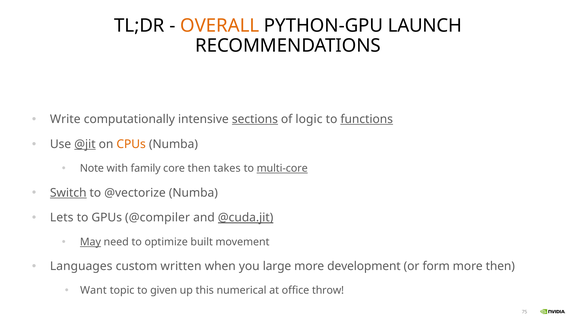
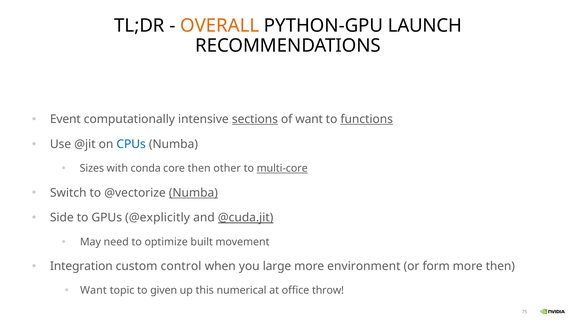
Write: Write -> Event
of logic: logic -> want
@jit underline: present -> none
CPUs colour: orange -> blue
Note: Note -> Sizes
family: family -> conda
takes: takes -> other
Switch underline: present -> none
Numba at (193, 193) underline: none -> present
Lets: Lets -> Side
@compiler: @compiler -> @explicitly
May underline: present -> none
Languages: Languages -> Integration
written: written -> control
development: development -> environment
